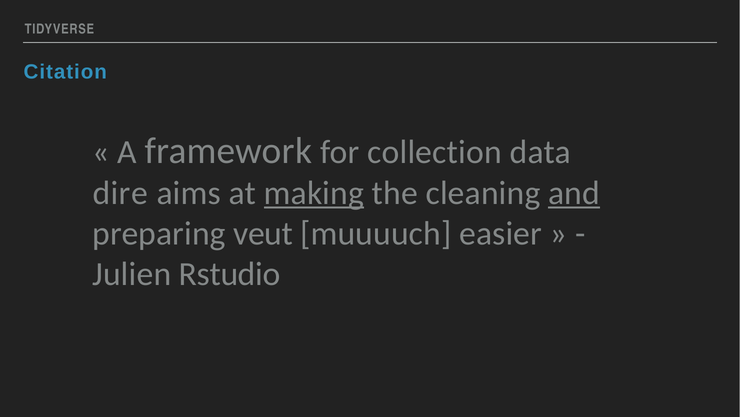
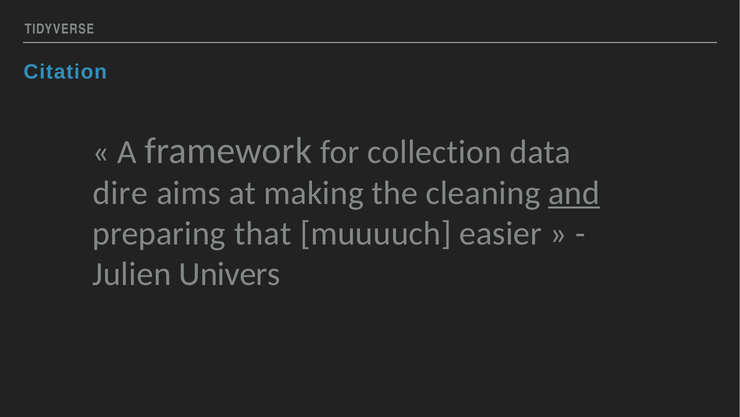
making underline: present -> none
veut: veut -> that
Rstudio: Rstudio -> Univers
